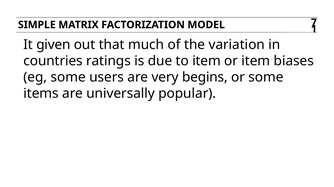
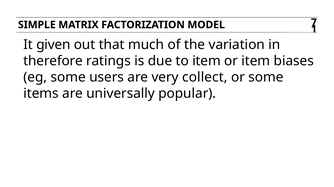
countries: countries -> therefore
begins: begins -> collect
